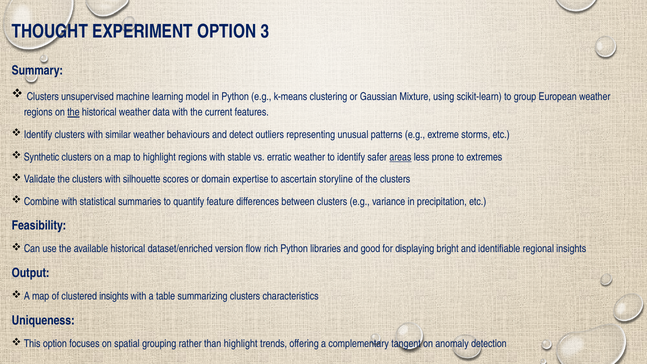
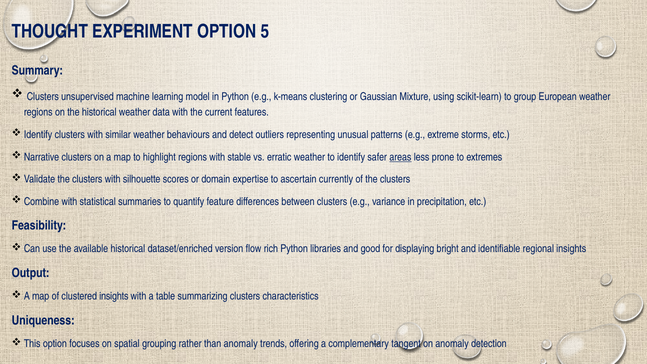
3: 3 -> 5
the at (73, 112) underline: present -> none
Synthetic: Synthetic -> Narrative
storyline: storyline -> currently
than highlight: highlight -> anomaly
